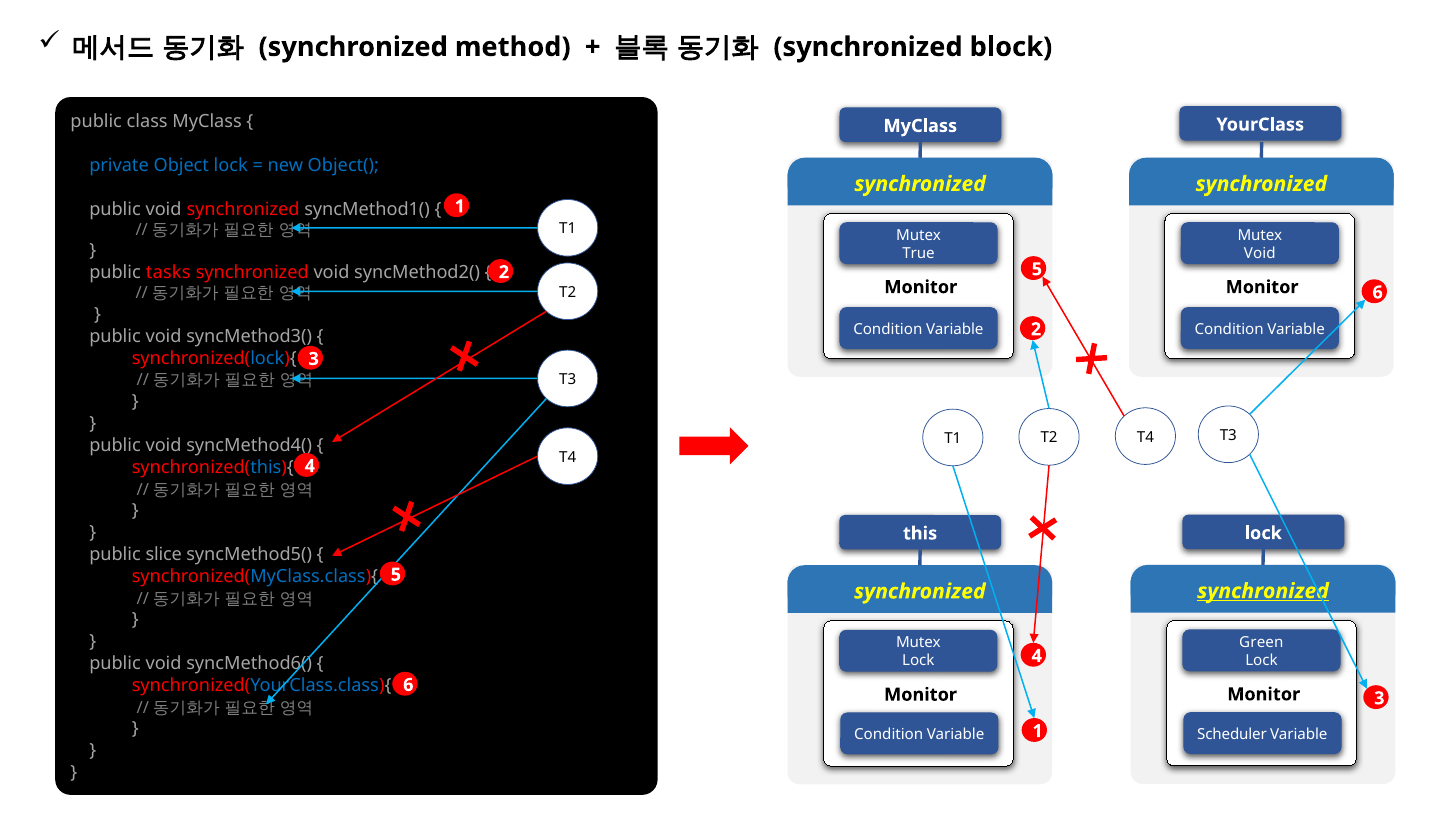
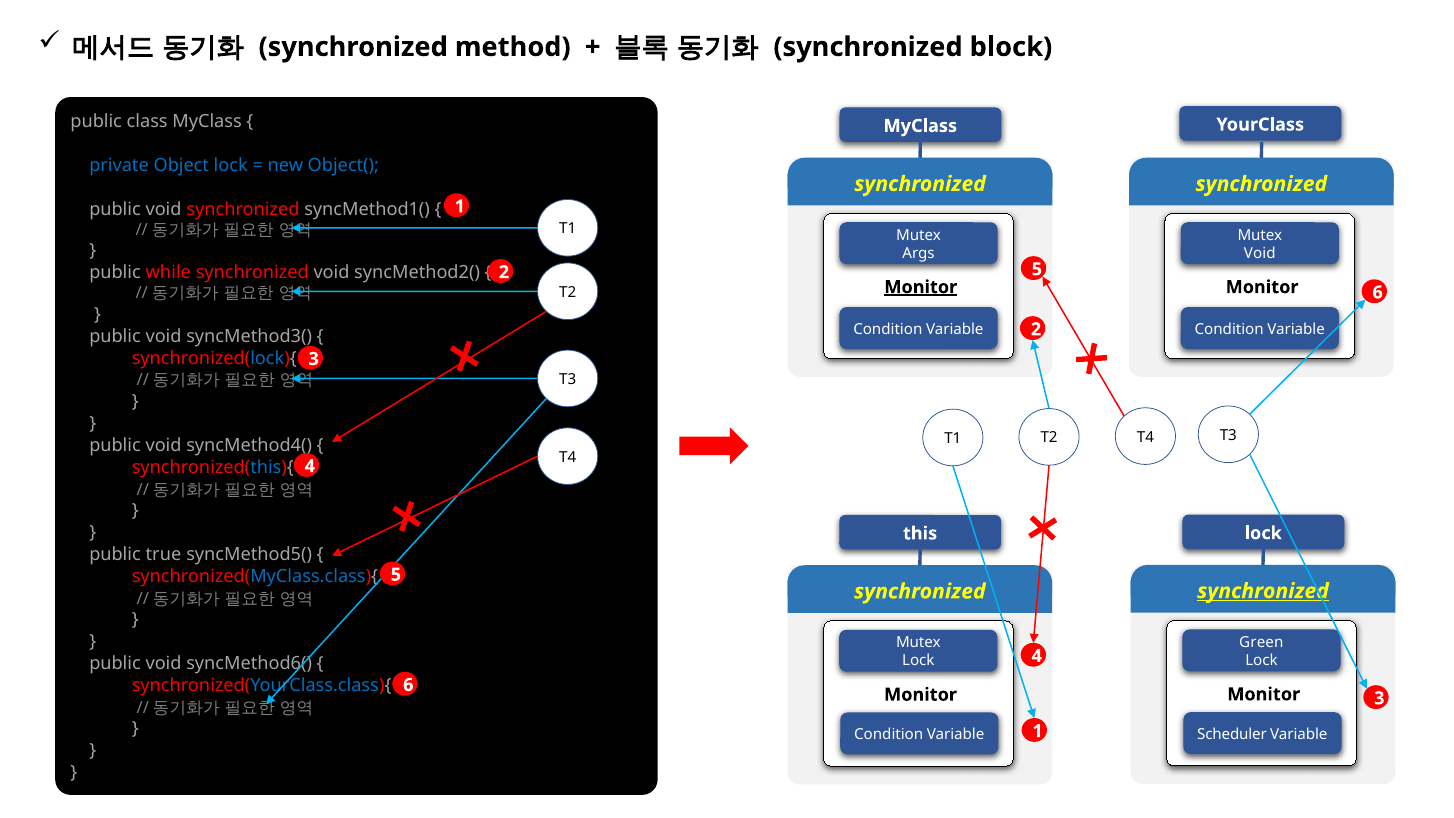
True: True -> Args
tasks: tasks -> while
Monitor at (921, 287) underline: none -> present
slice: slice -> true
